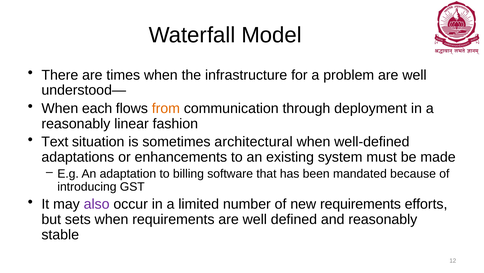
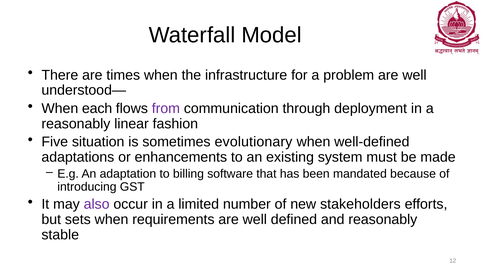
from colour: orange -> purple
Text: Text -> Five
architectural: architectural -> evolutionary
new requirements: requirements -> stakeholders
